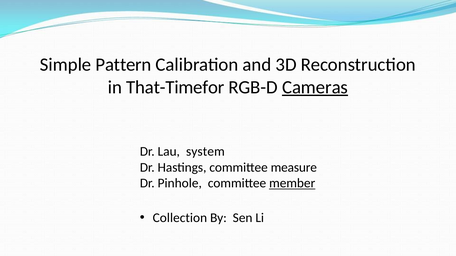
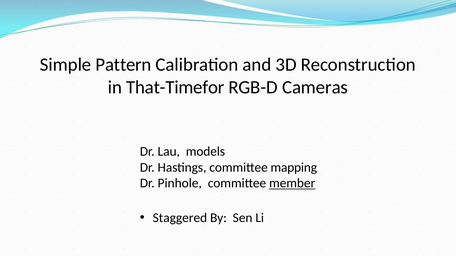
Cameras underline: present -> none
system: system -> models
measure: measure -> mapping
Collection: Collection -> Staggered
